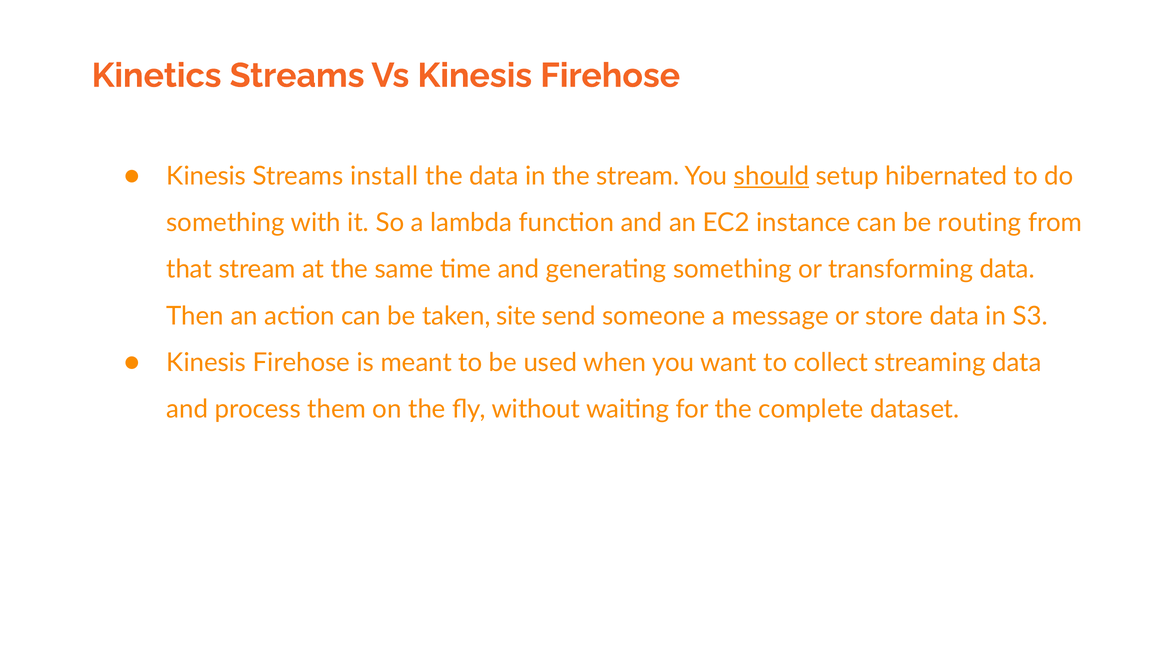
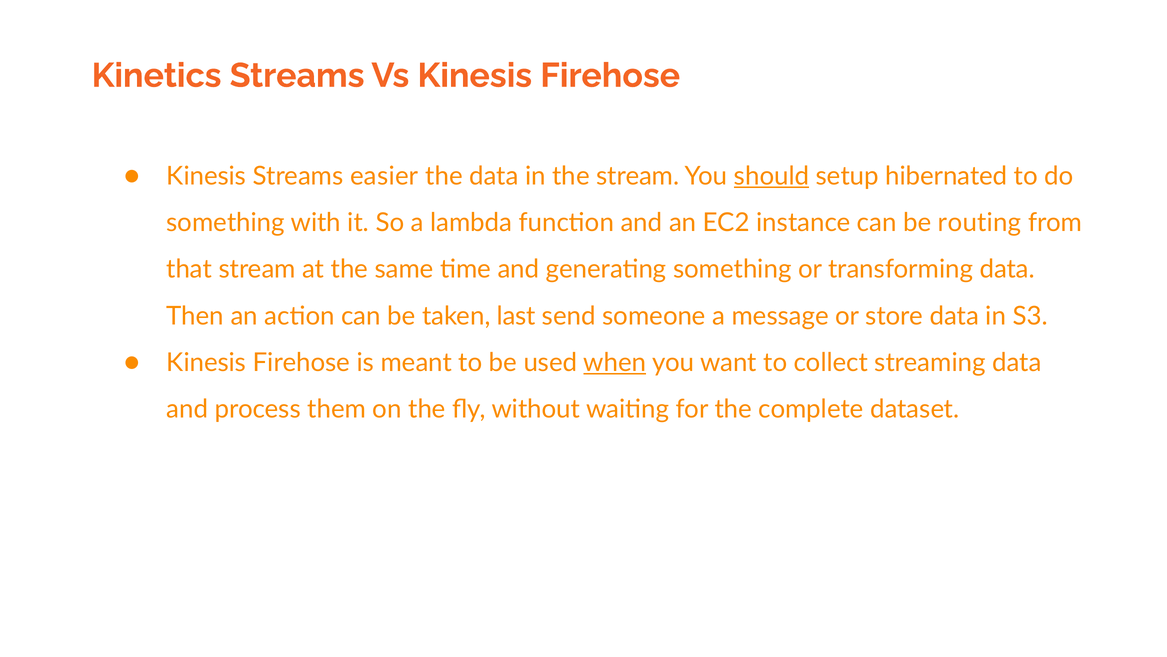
install: install -> easier
site: site -> last
when underline: none -> present
